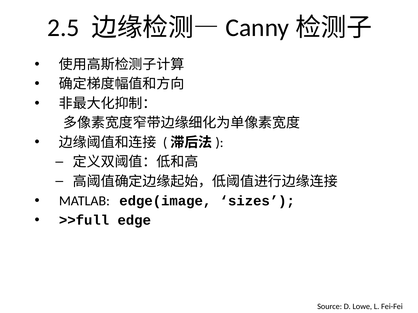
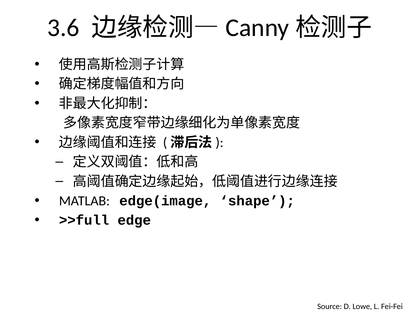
2.5: 2.5 -> 3.6
sizes: sizes -> shape
